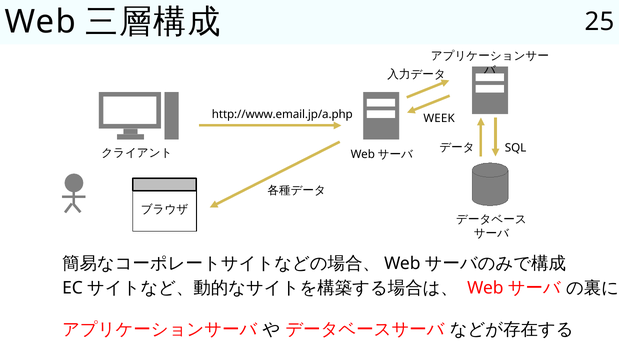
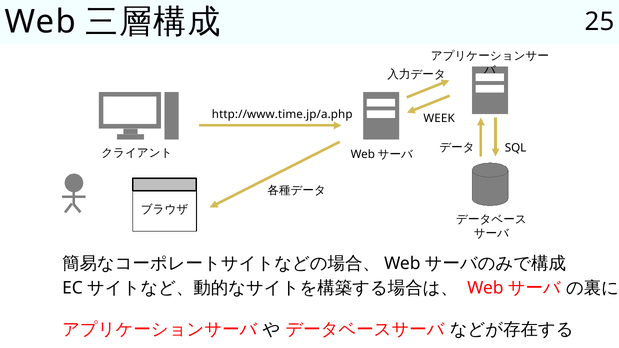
http://www.email.jp/a.php: http://www.email.jp/a.php -> http://www.time.jp/a.php
